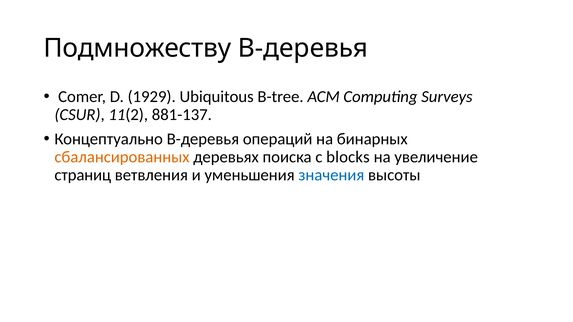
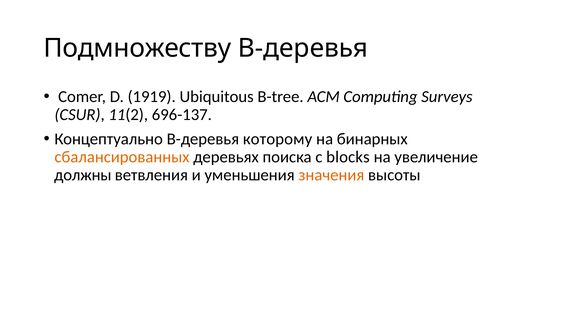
1929: 1929 -> 1919
881-137: 881-137 -> 696-137
операций: операций -> которому
страниц: страниц -> должны
значения colour: blue -> orange
